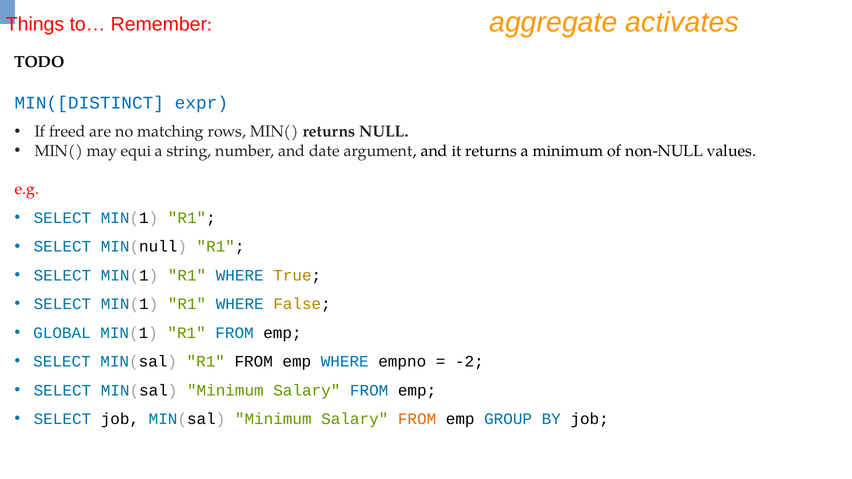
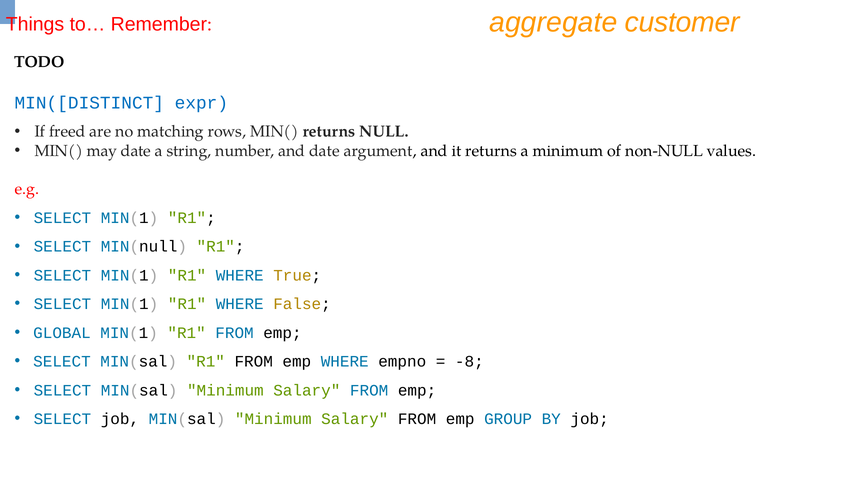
activates: activates -> customer
may equi: equi -> date
-2: -2 -> -8
FROM at (417, 419) colour: orange -> black
